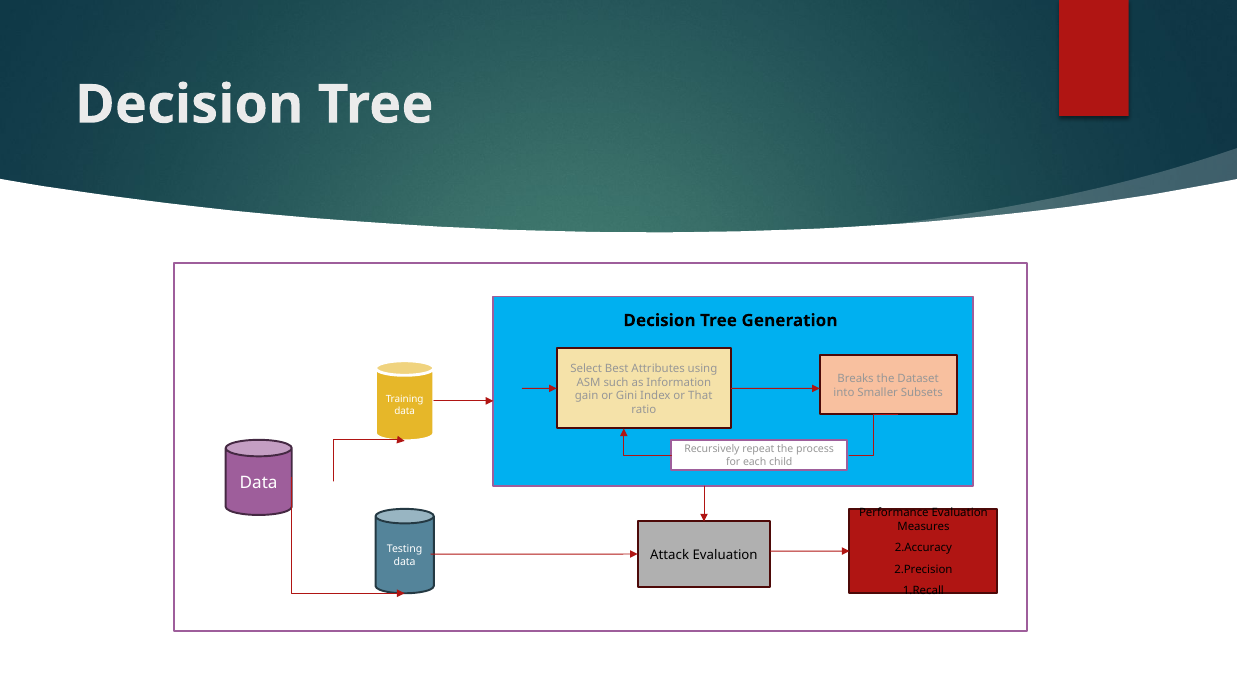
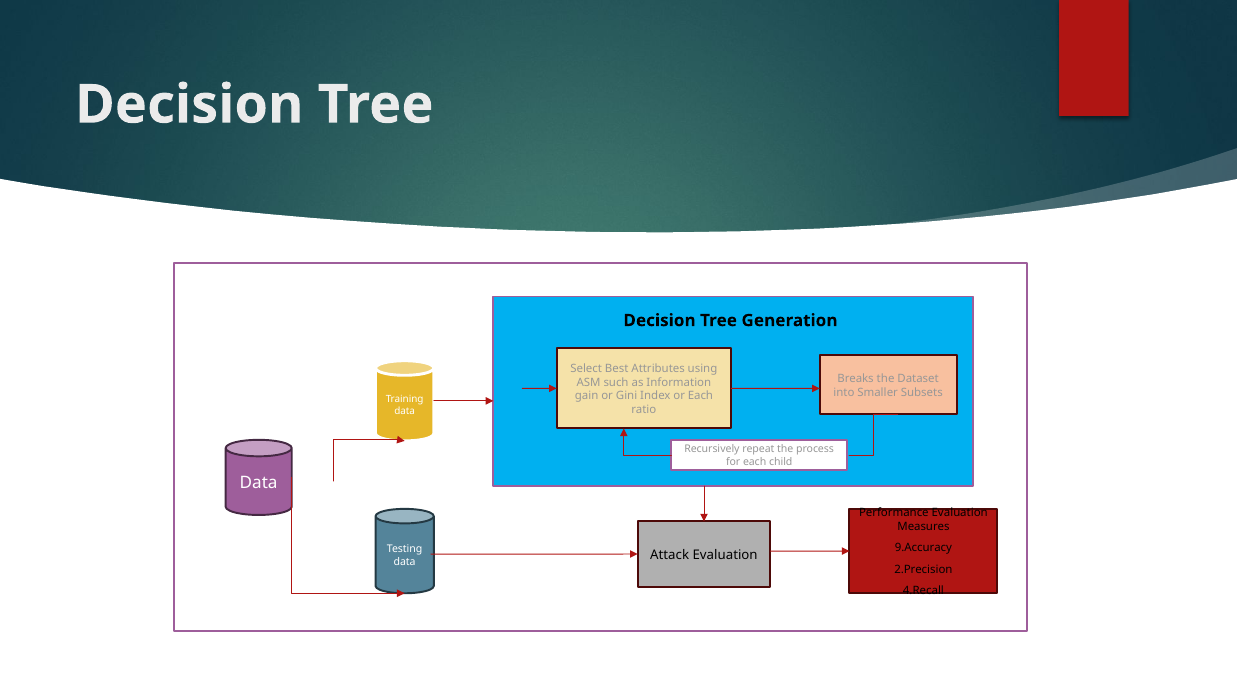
or That: That -> Each
2.Accuracy: 2.Accuracy -> 9.Accuracy
1.Recall: 1.Recall -> 4.Recall
